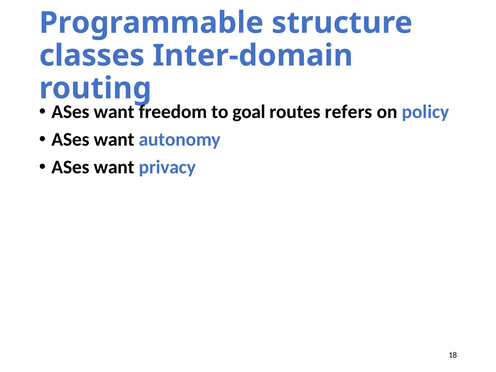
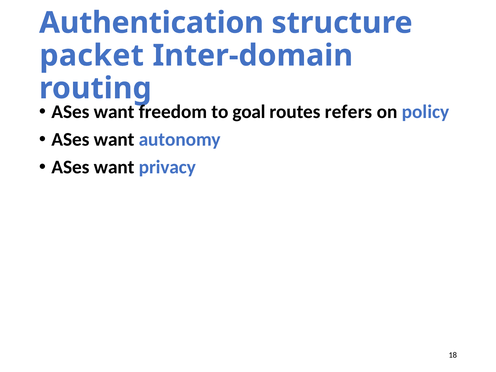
Programmable: Programmable -> Authentication
classes: classes -> packet
